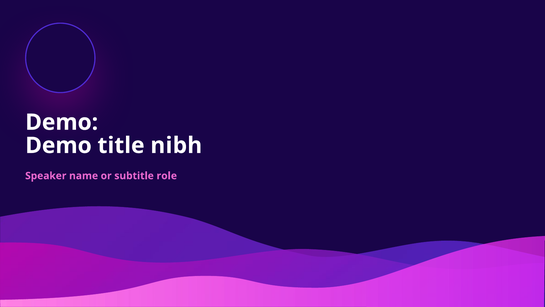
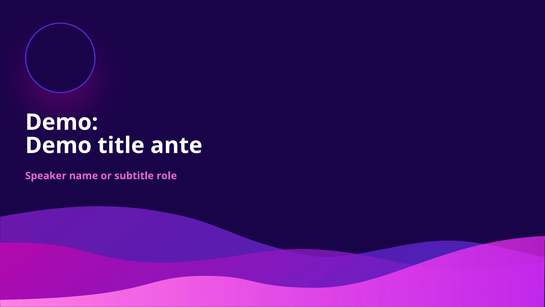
nibh: nibh -> ante
